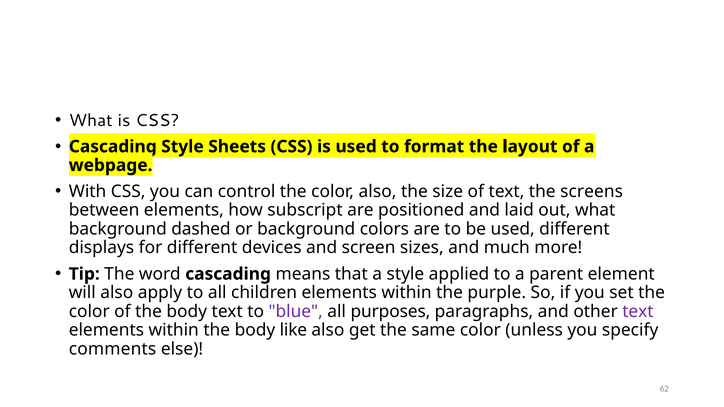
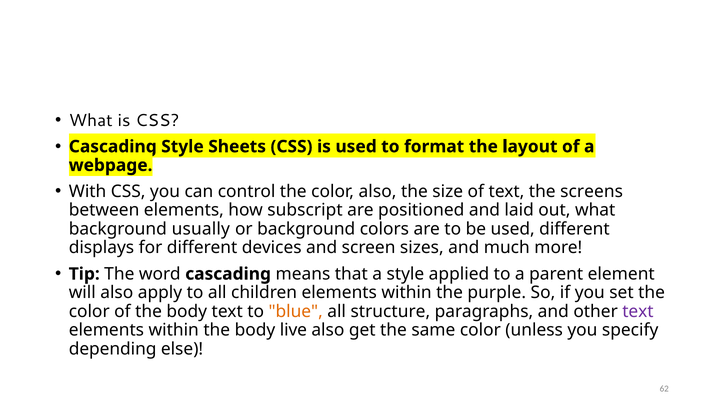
dashed: dashed -> usually
blue colour: purple -> orange
purposes: purposes -> structure
like: like -> live
comments: comments -> depending
